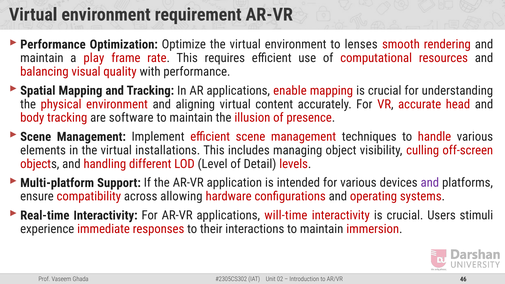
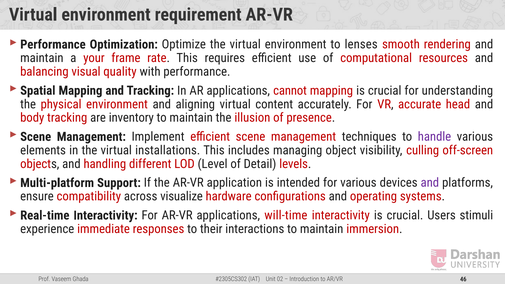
play: play -> your
enable: enable -> cannot
software: software -> inventory
handle colour: red -> purple
allowing: allowing -> visualize
